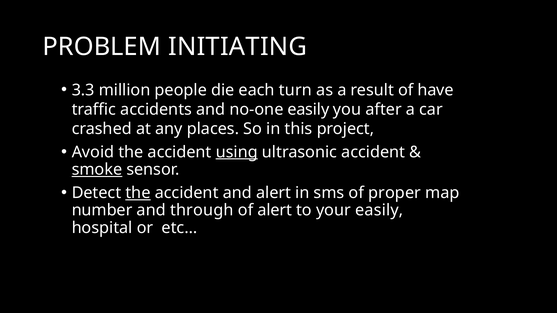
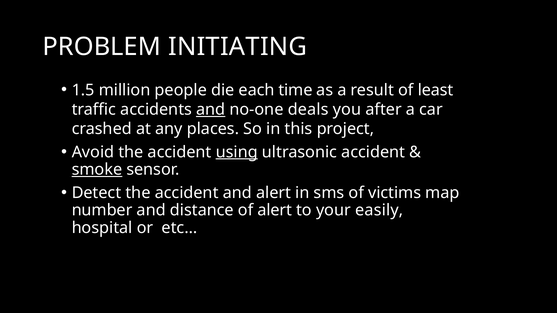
3.3: 3.3 -> 1.5
turn: turn -> time
have: have -> least
and at (211, 110) underline: none -> present
no-one easily: easily -> deals
the at (138, 193) underline: present -> none
proper: proper -> victims
through: through -> distance
